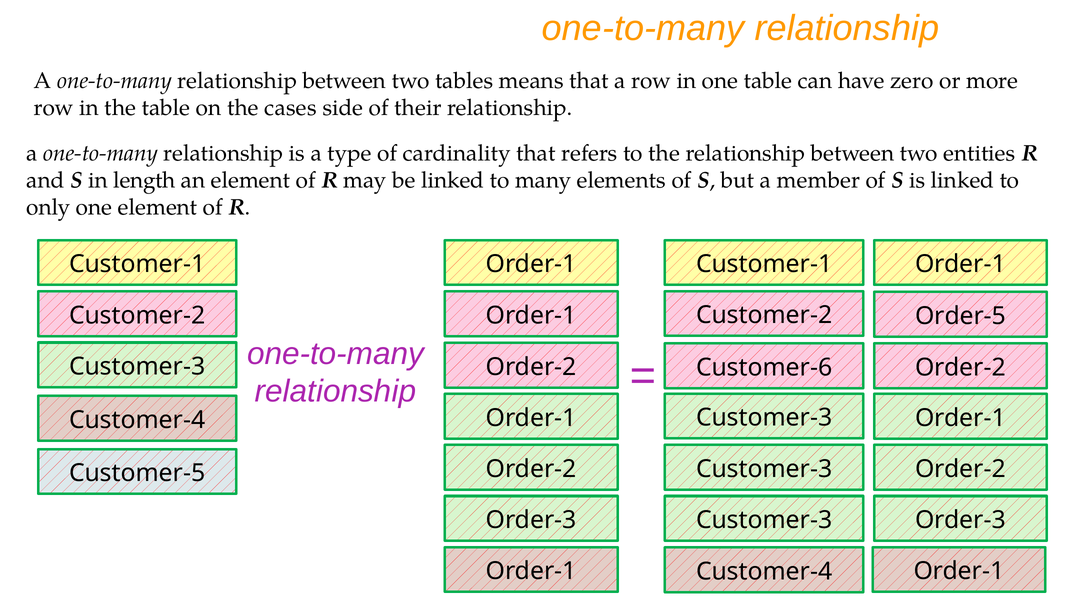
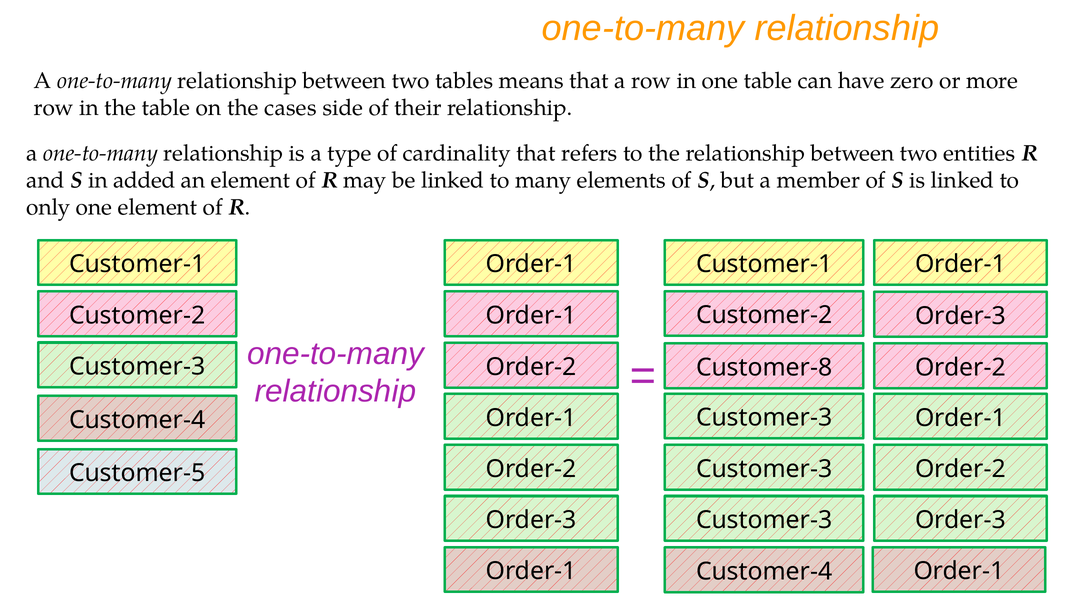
length: length -> added
Customer-2 Order-5: Order-5 -> Order-3
Customer-6: Customer-6 -> Customer-8
